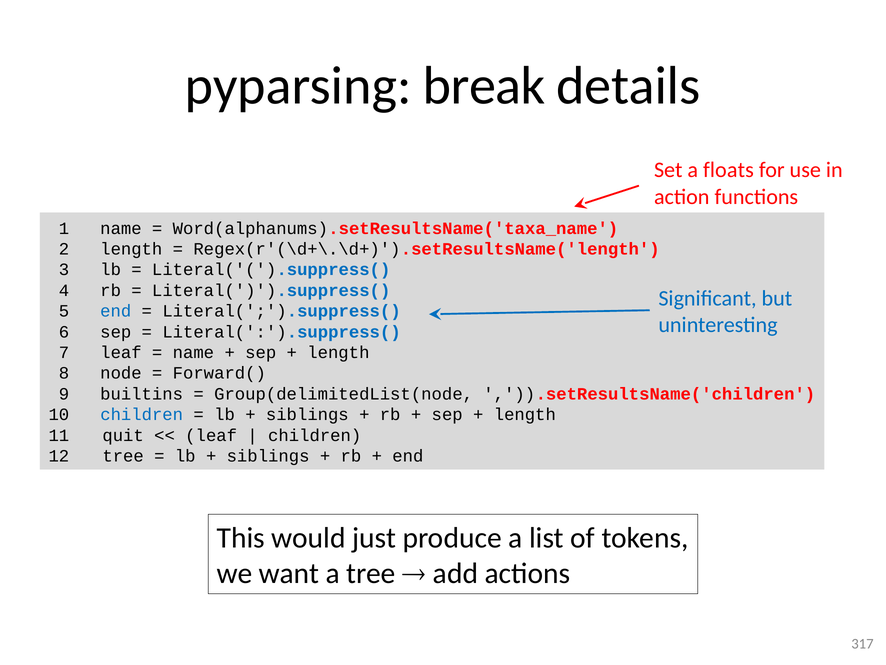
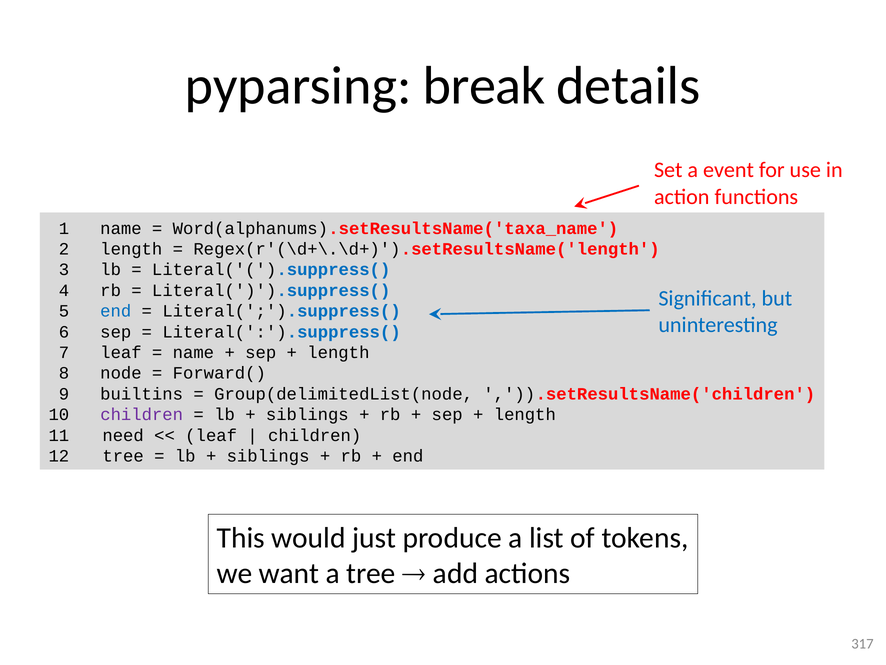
floats: floats -> event
children at (142, 414) colour: blue -> purple
quit: quit -> need
